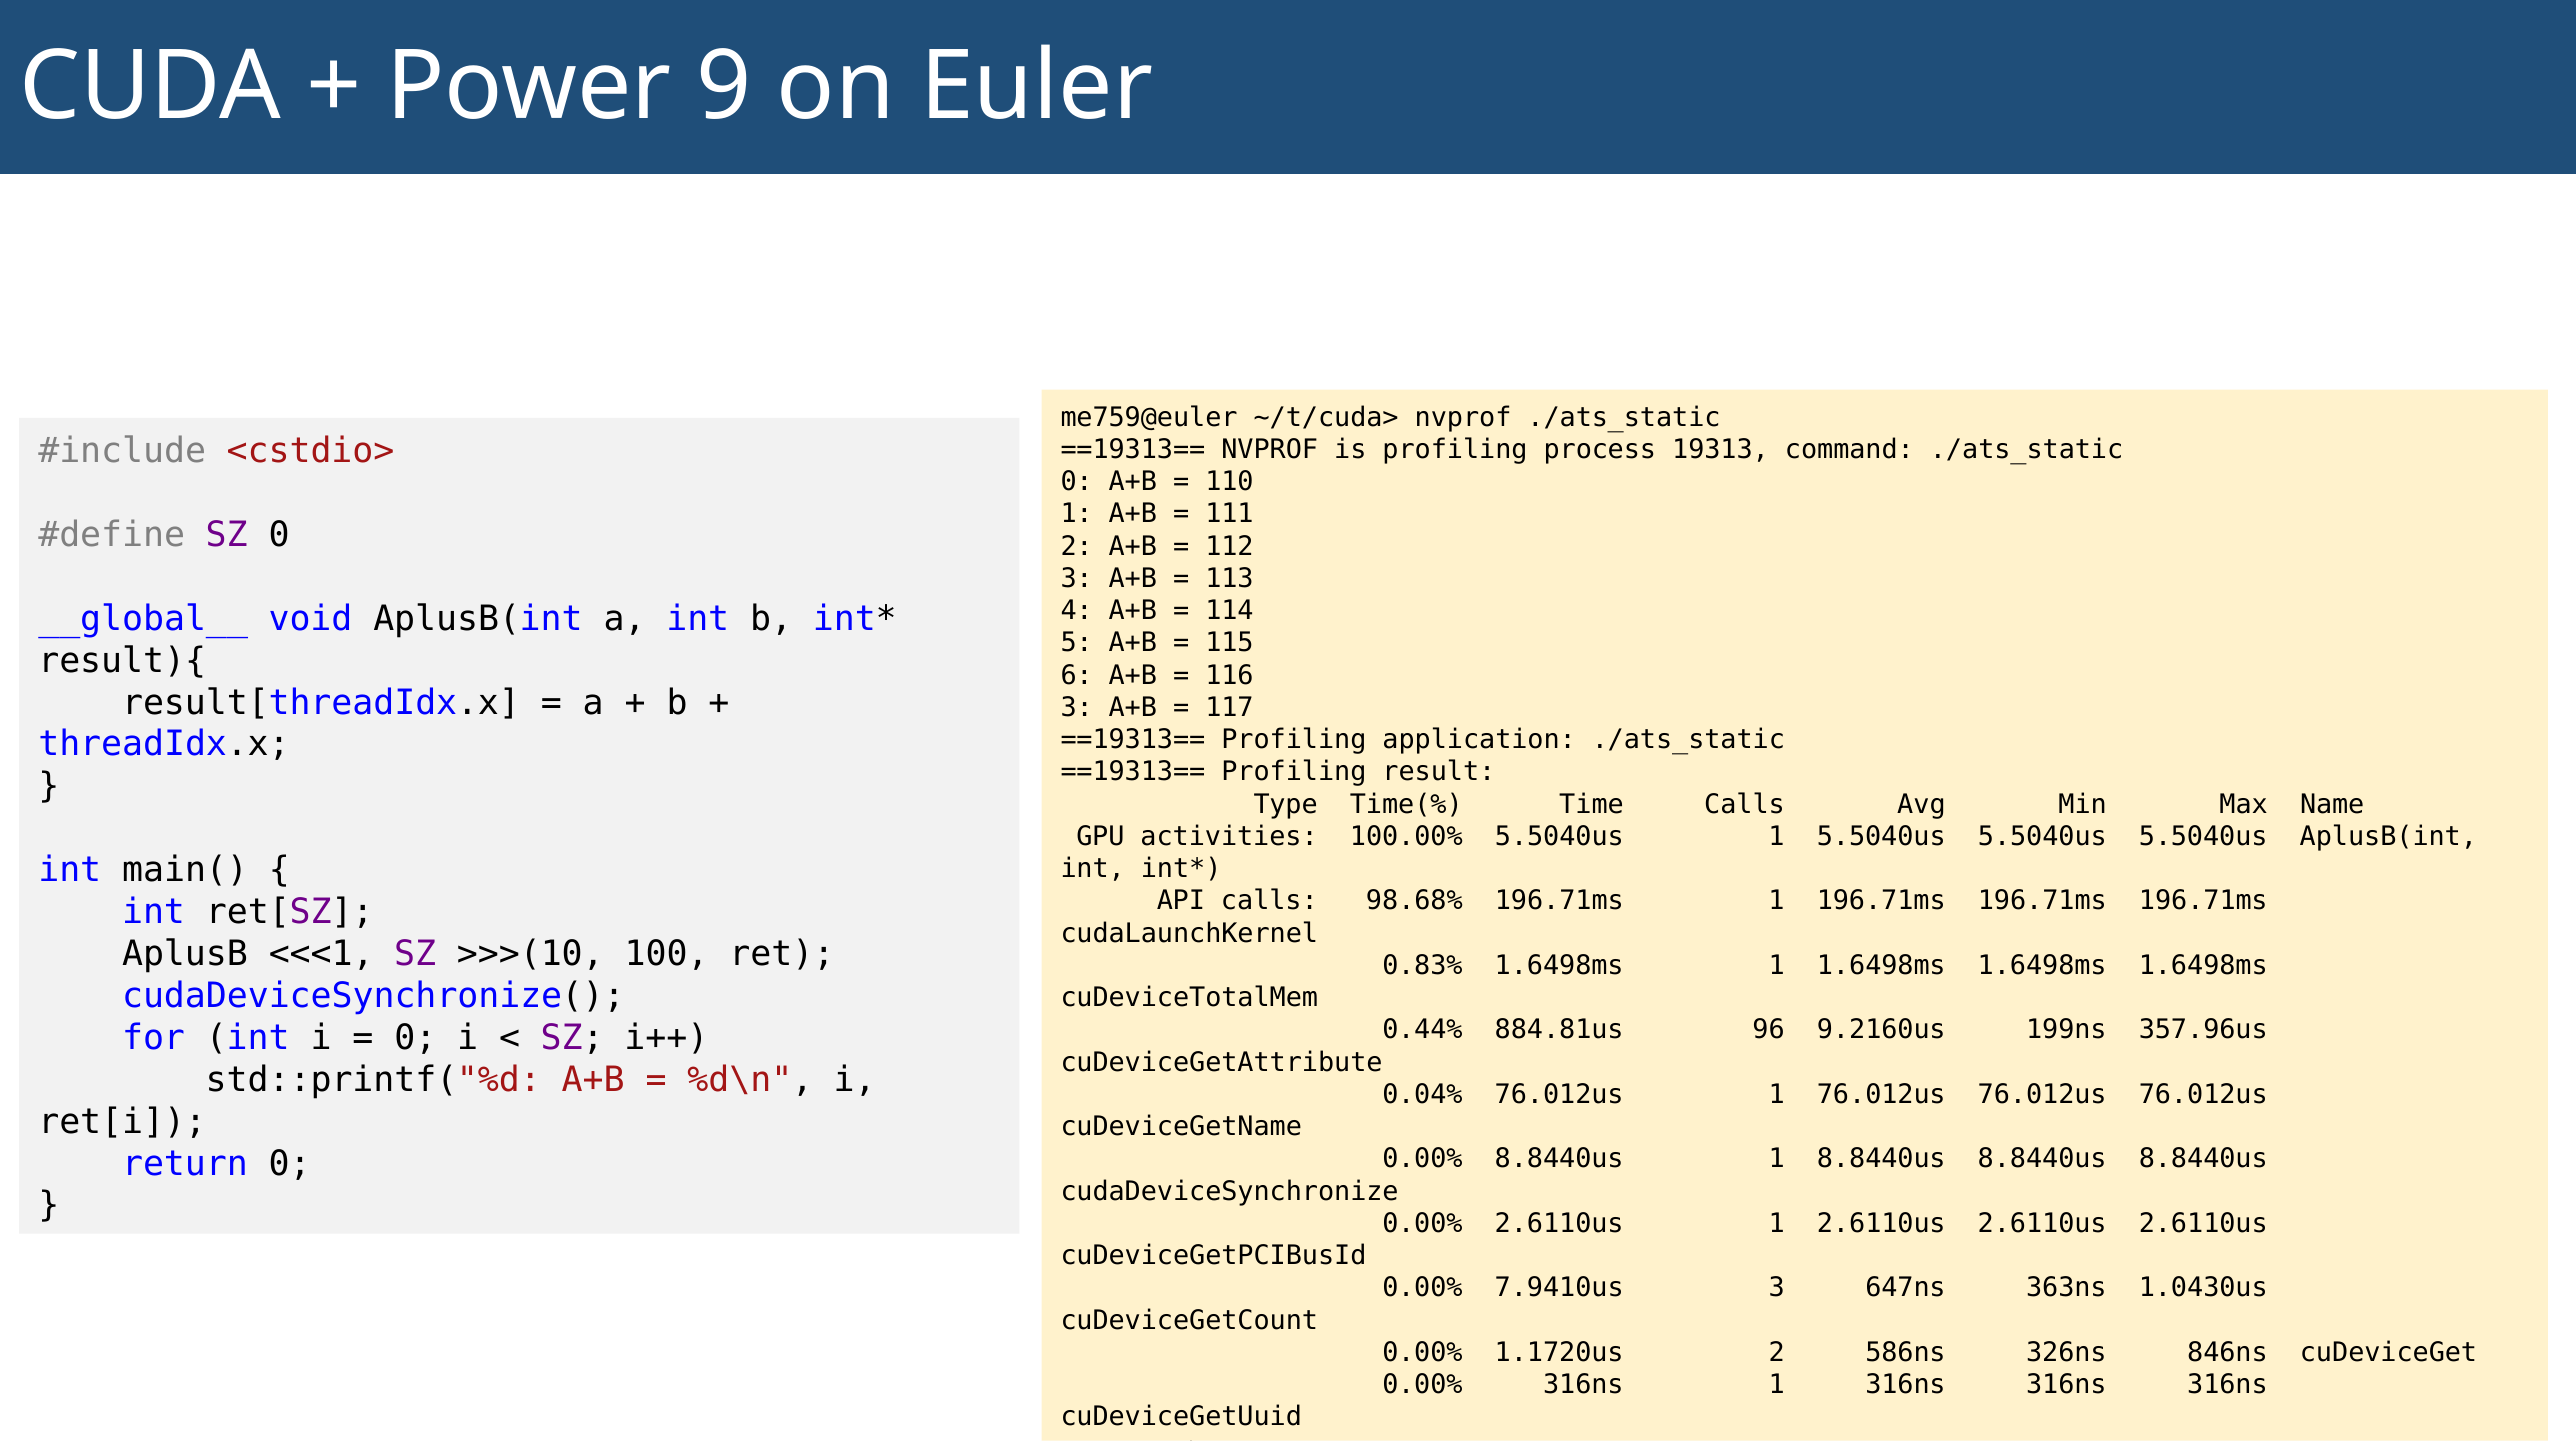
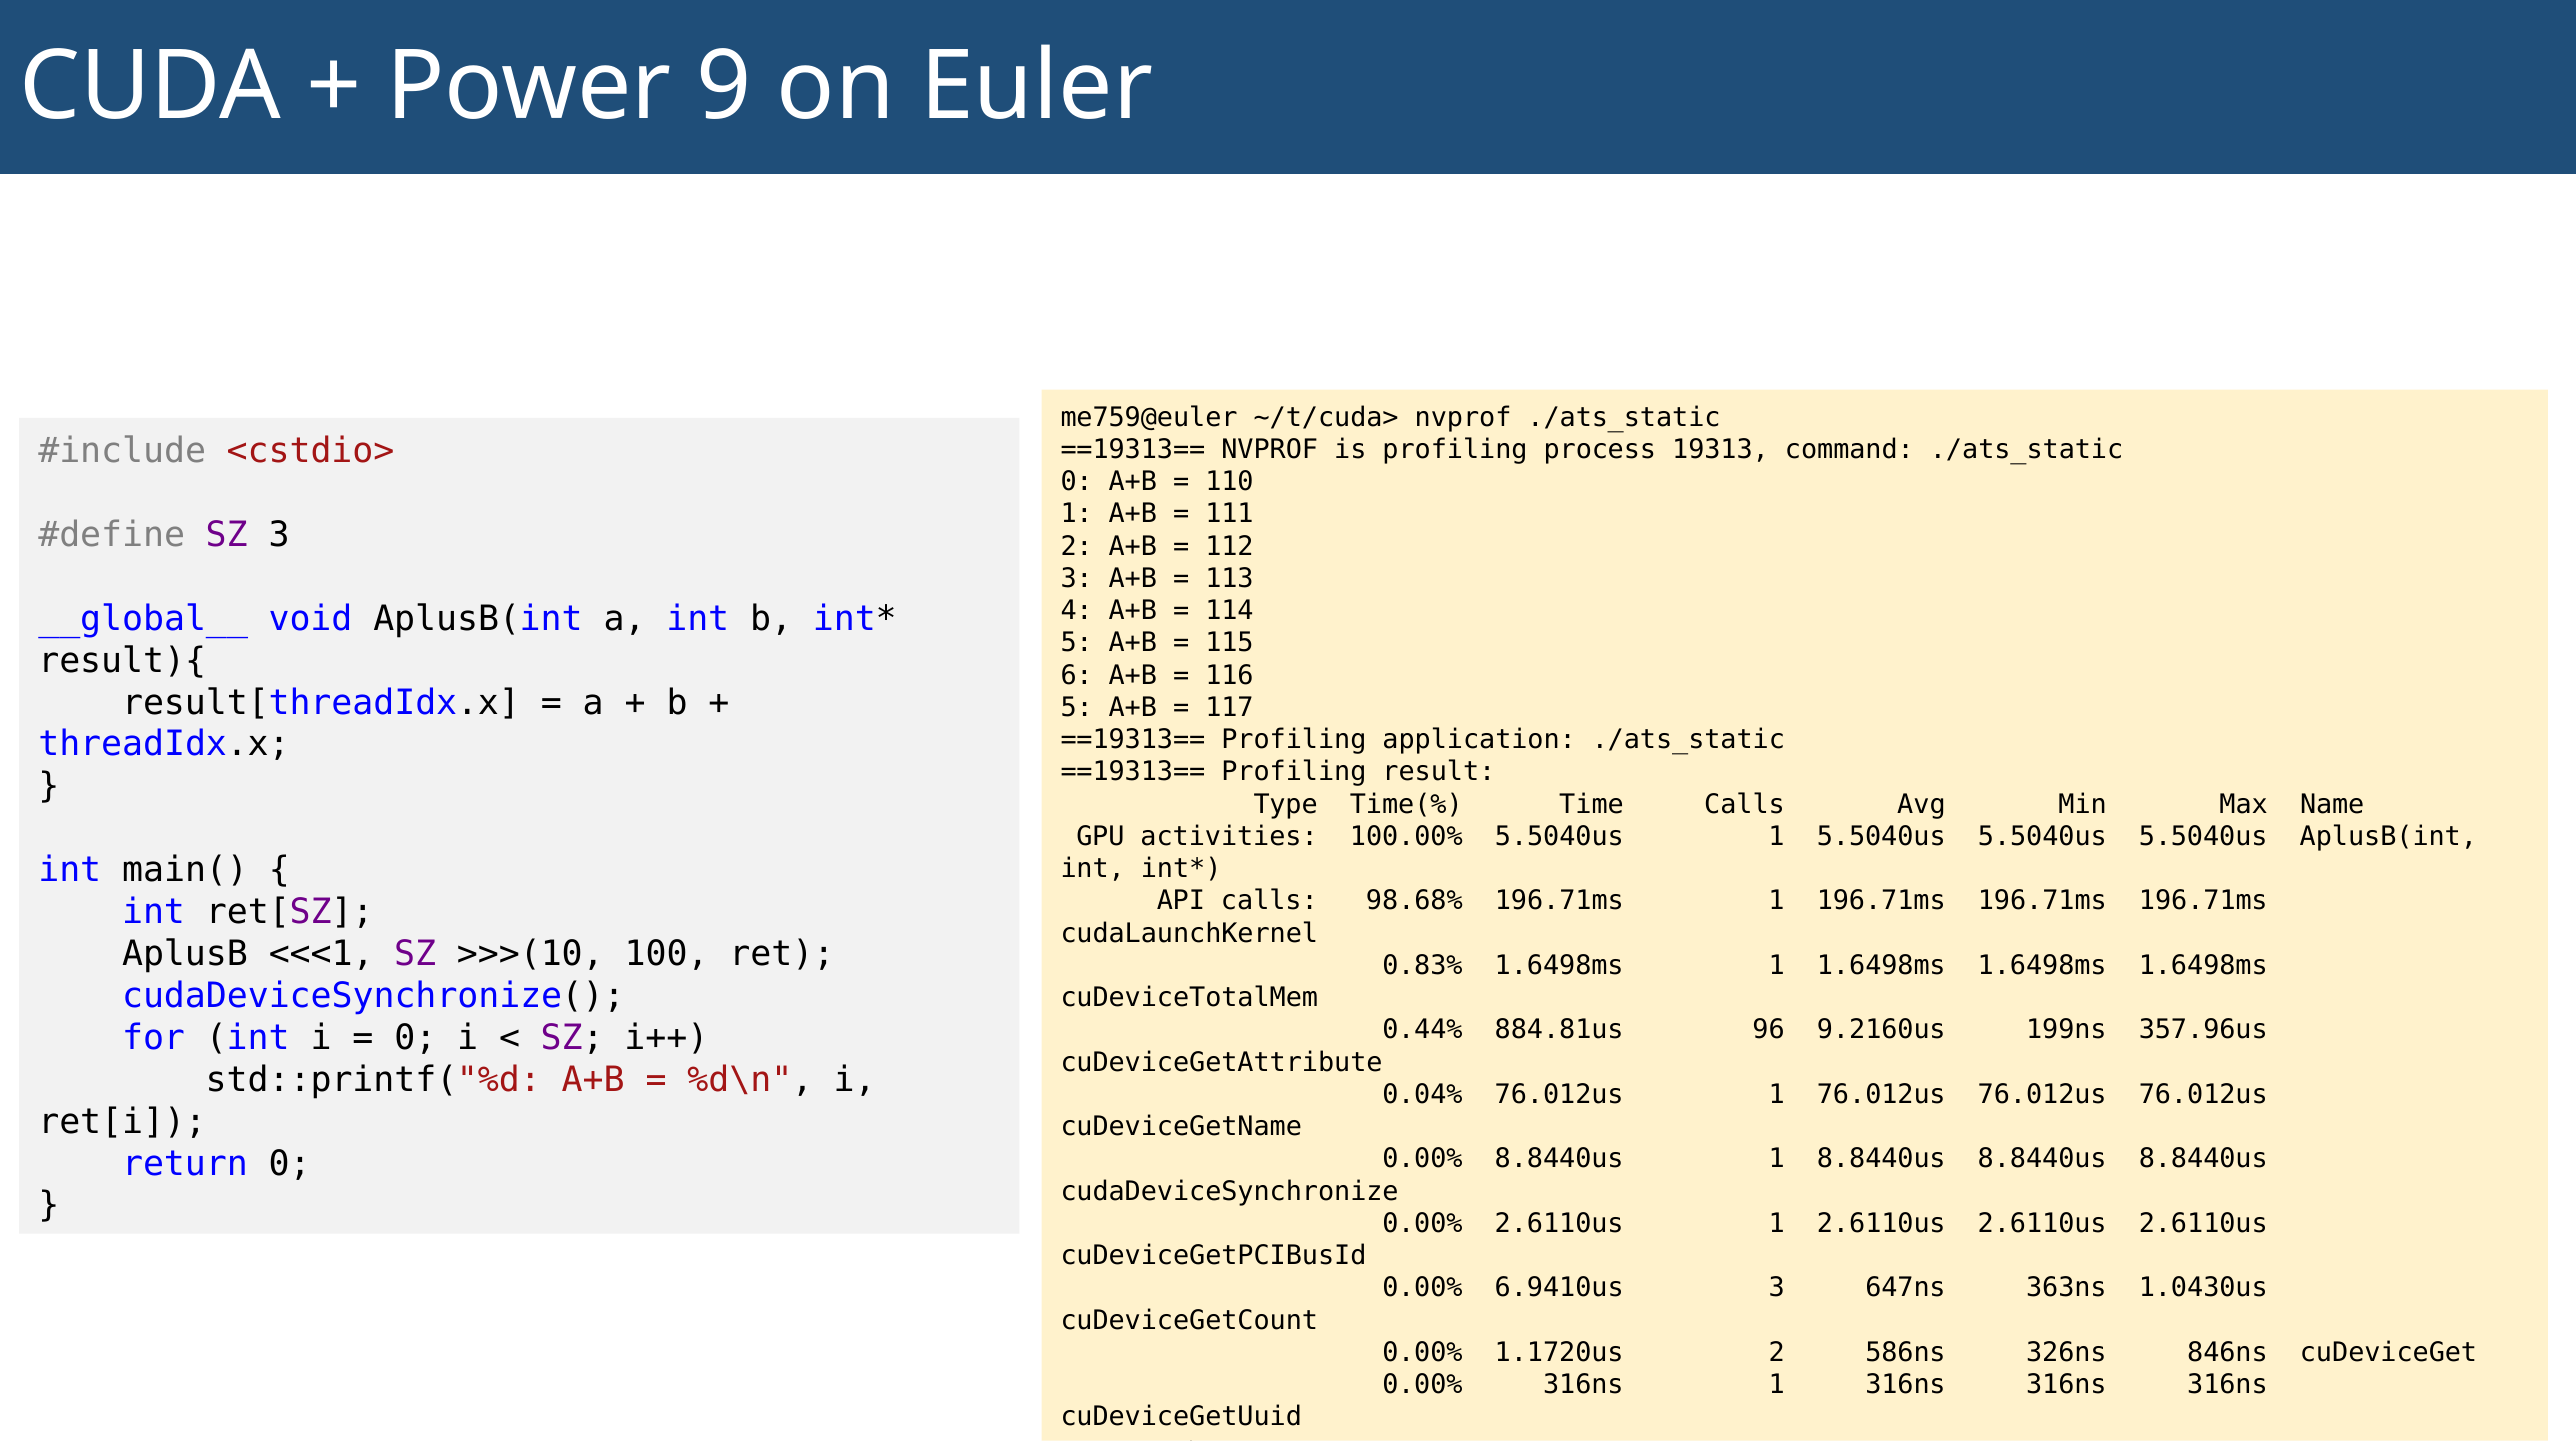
SZ 0: 0 -> 3
3 at (1077, 707): 3 -> 5
7.9410us: 7.9410us -> 6.9410us
